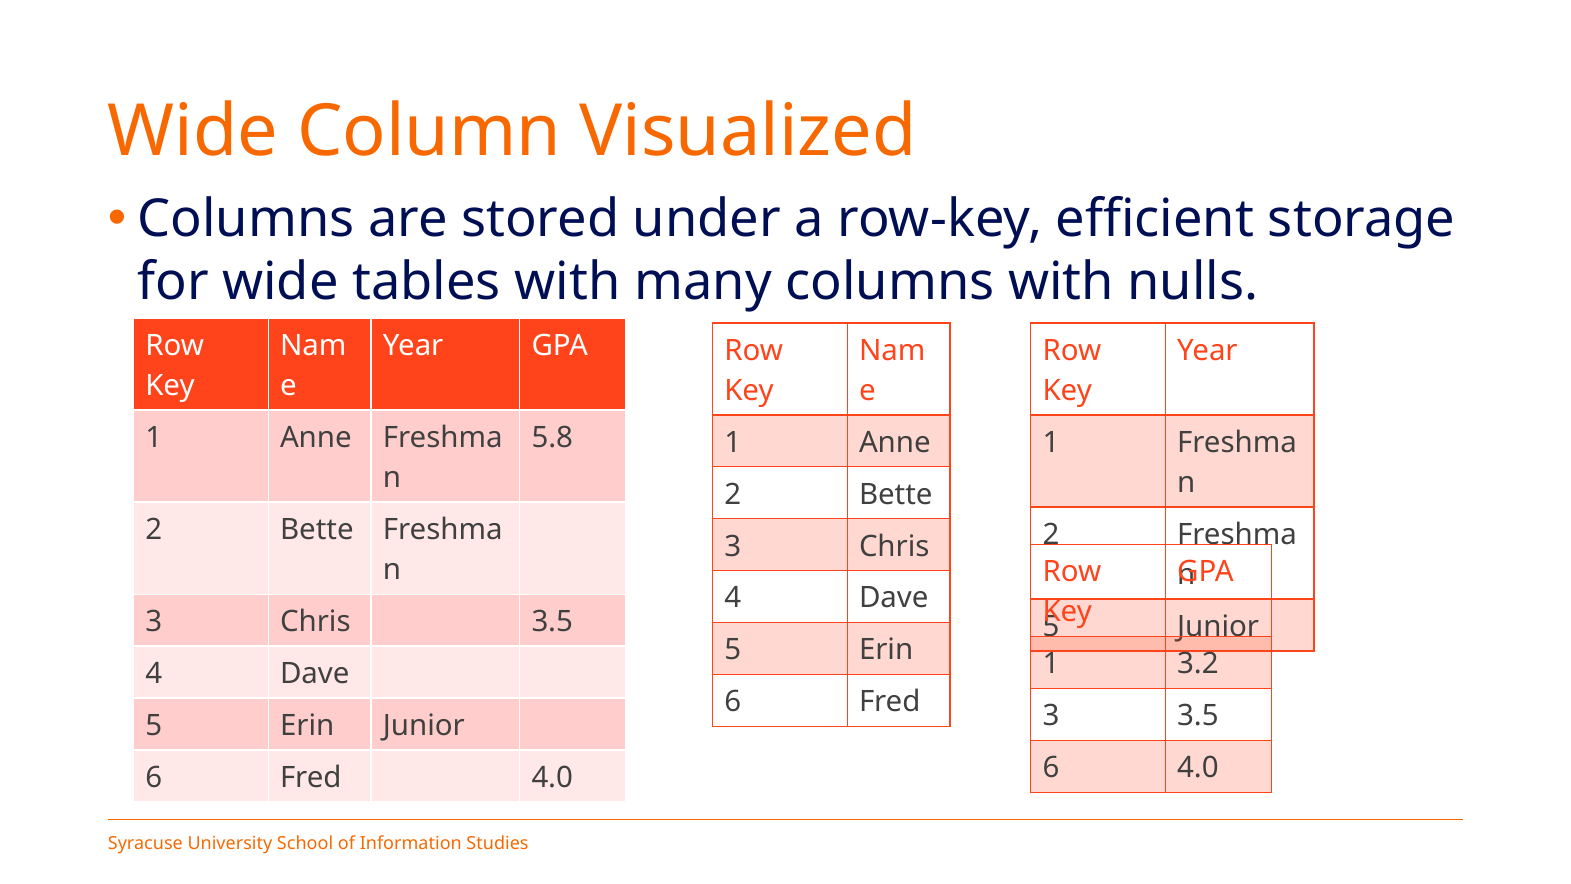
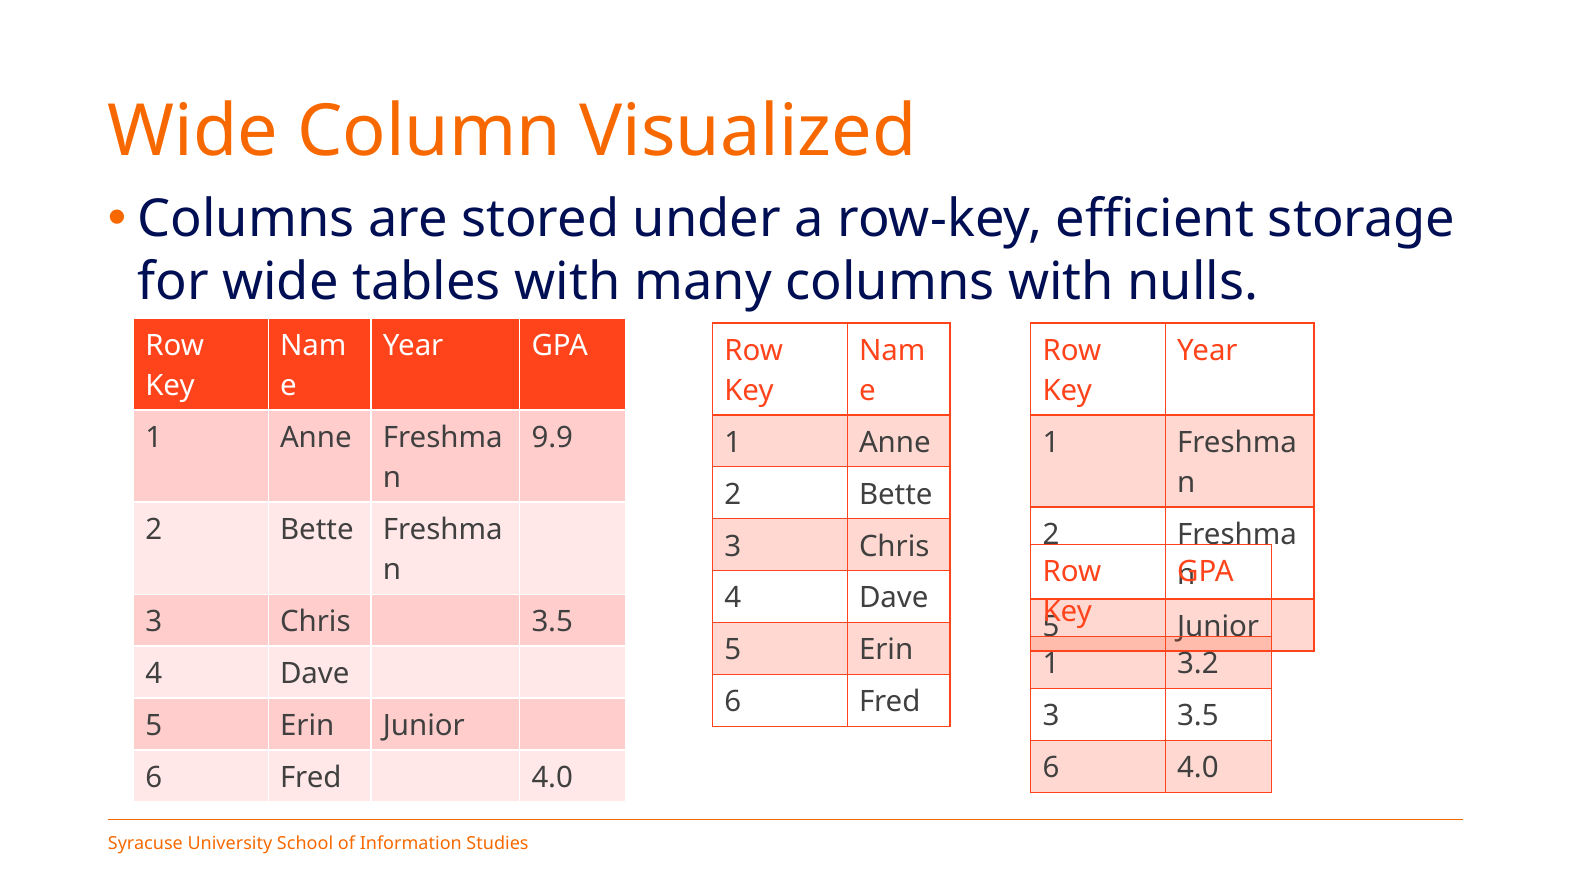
5.8: 5.8 -> 9.9
